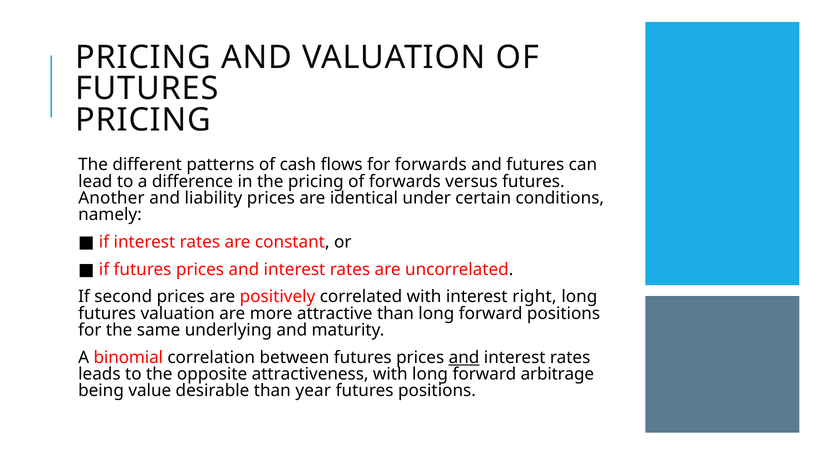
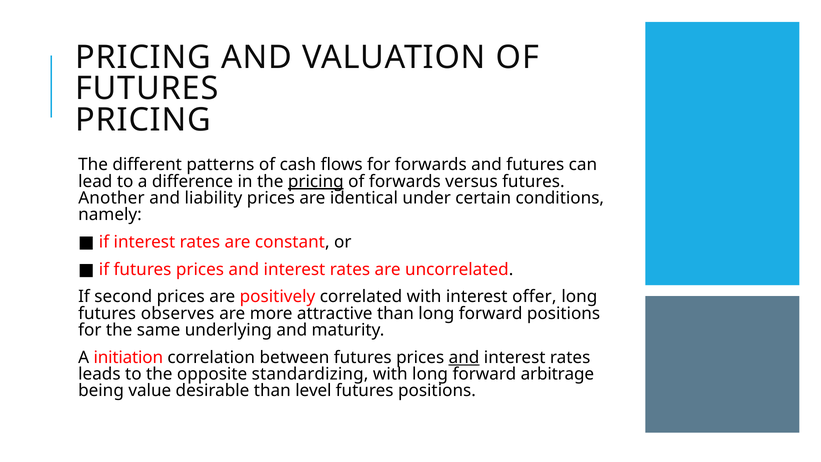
pricing at (316, 181) underline: none -> present
right: right -> offer
futures valuation: valuation -> observes
binomial: binomial -> initiation
attractiveness: attractiveness -> standardizing
year: year -> level
